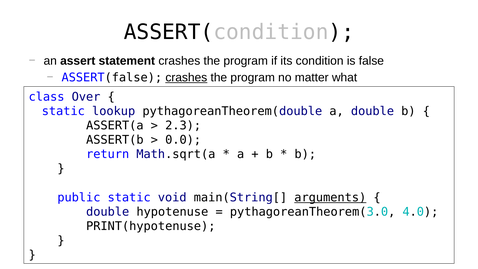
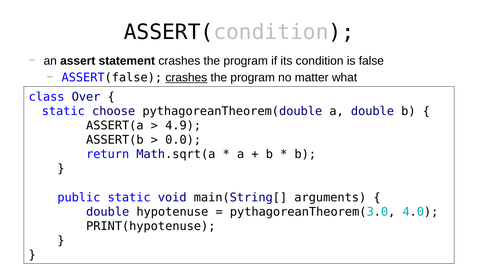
lookup: lookup -> choose
2.3: 2.3 -> 4.9
arguments underline: present -> none
